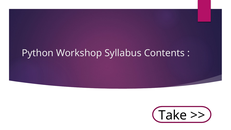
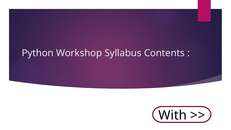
Take: Take -> With
